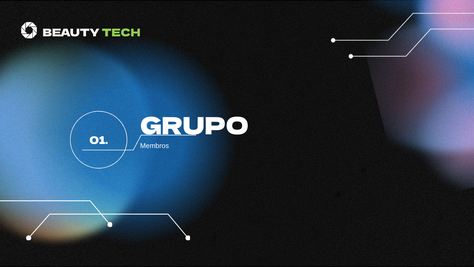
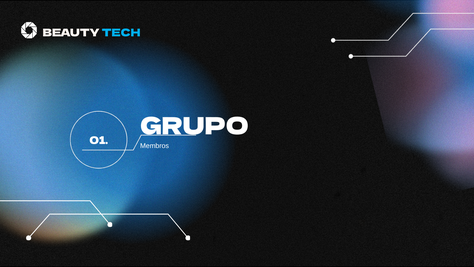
TECH colour: light green -> light blue
